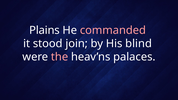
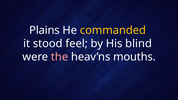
commanded colour: pink -> yellow
join: join -> feel
palaces: palaces -> mouths
